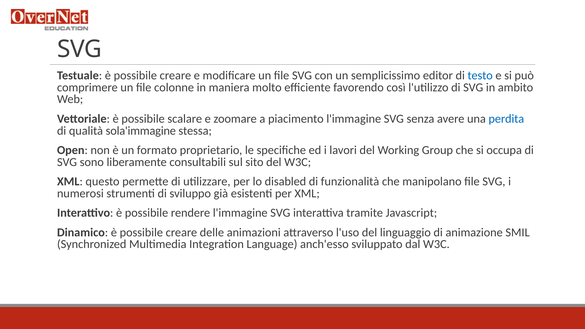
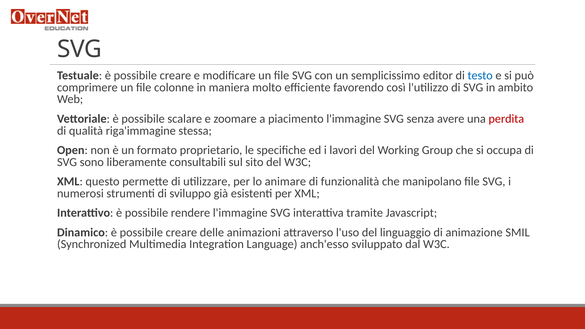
perdita colour: blue -> red
sola'immagine: sola'immagine -> riga'immagine
disabled: disabled -> animare
